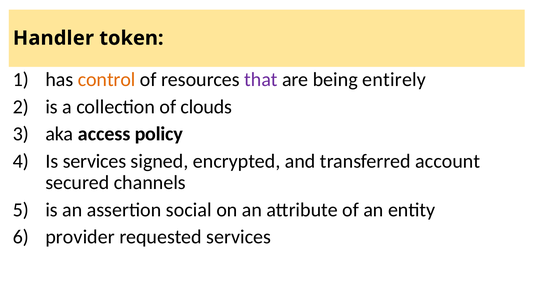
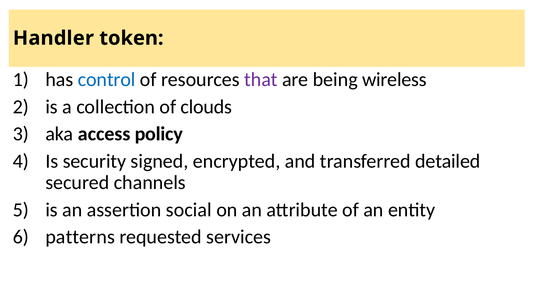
control colour: orange -> blue
entirely: entirely -> wireless
Is services: services -> security
account: account -> detailed
provider: provider -> patterns
